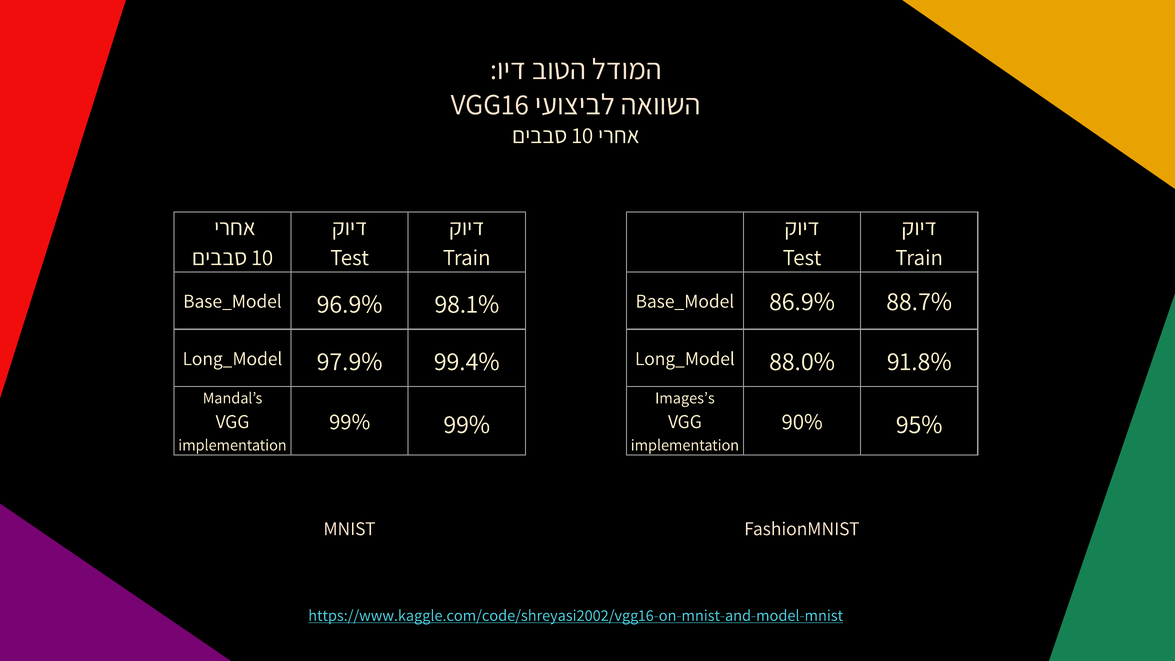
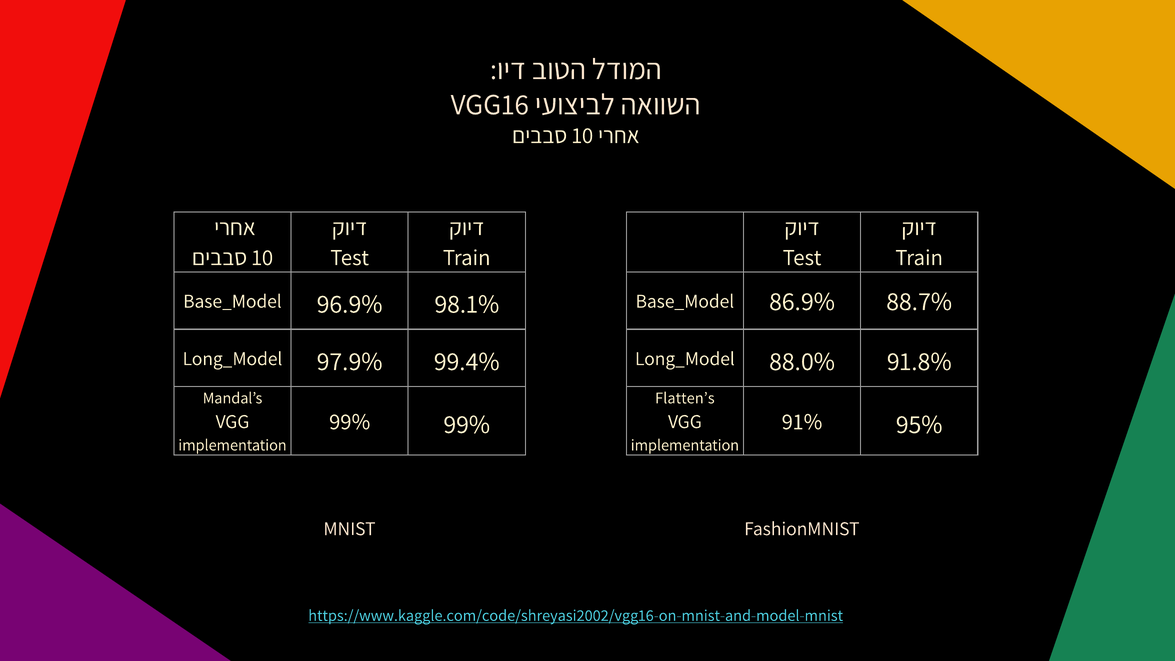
Images’s: Images’s -> Flatten’s
90%: 90% -> 91%
